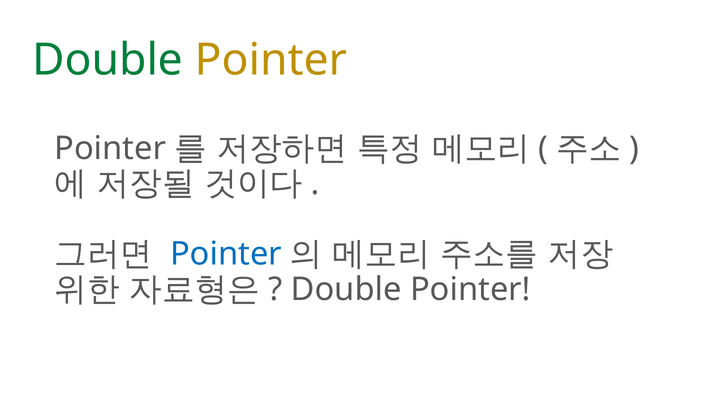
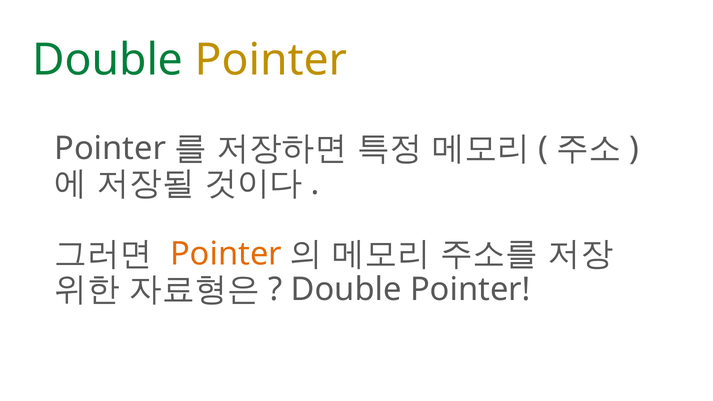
Pointer at (226, 254) colour: blue -> orange
